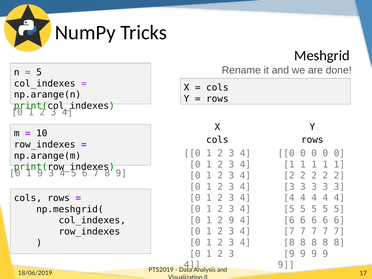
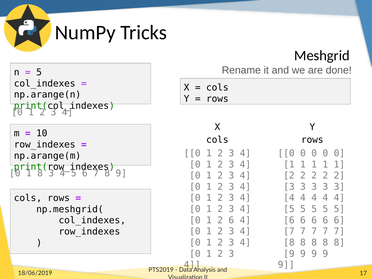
1 9: 9 -> 8
2 9: 9 -> 6
